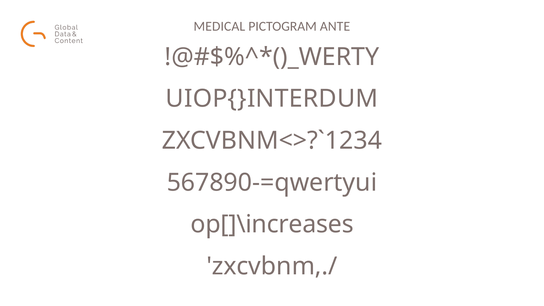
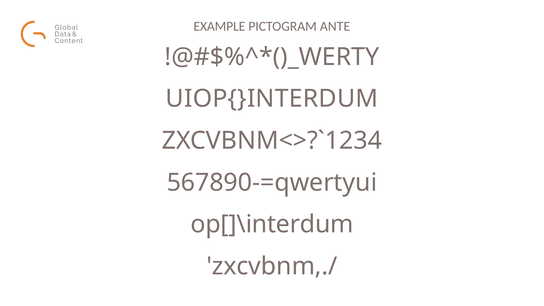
MEDICAL: MEDICAL -> EXAMPLE
op[]\increases: op[]\increases -> op[]\interdum
